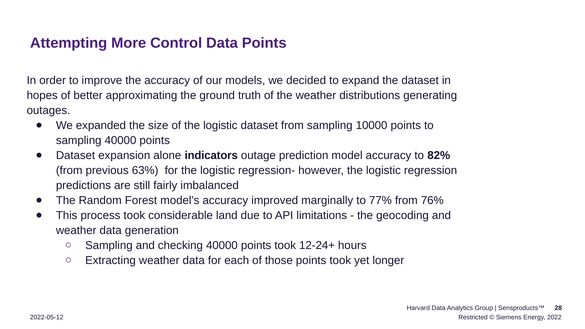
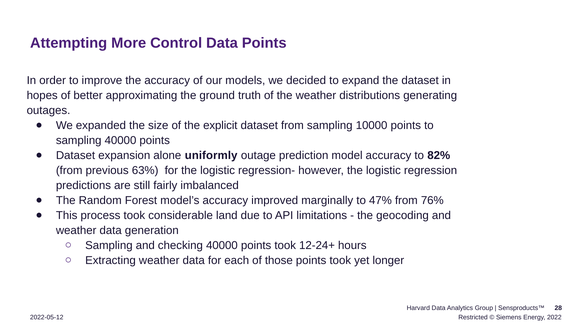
of the logistic: logistic -> explicit
indicators: indicators -> uniformly
77%: 77% -> 47%
